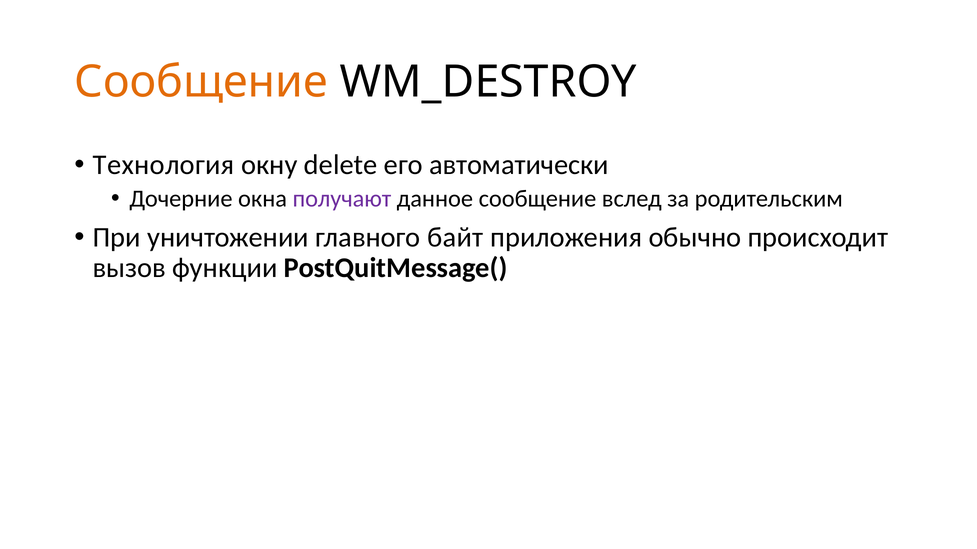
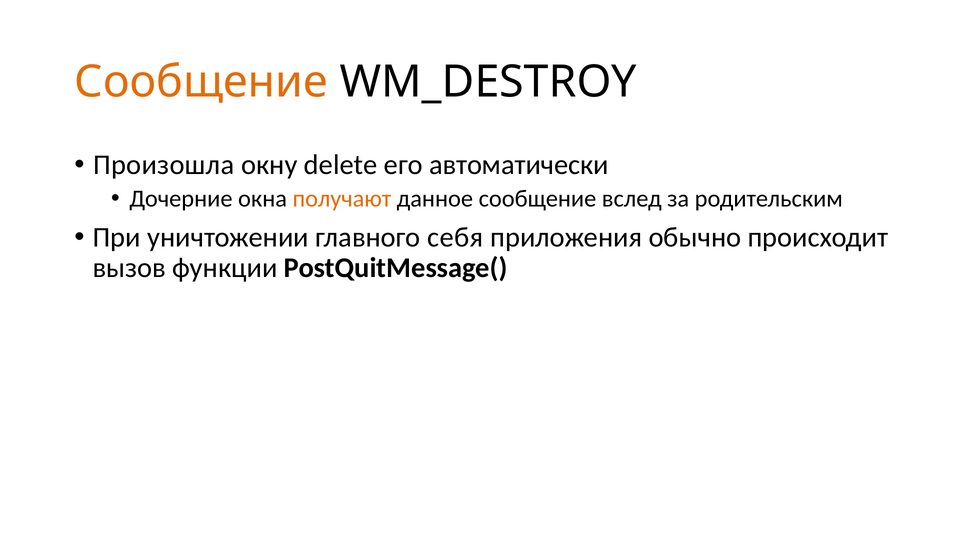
Технология: Технология -> Произошла
получают colour: purple -> orange
байт: байт -> себя
